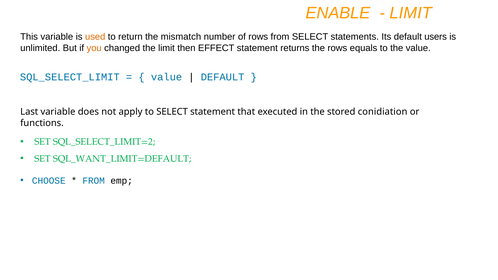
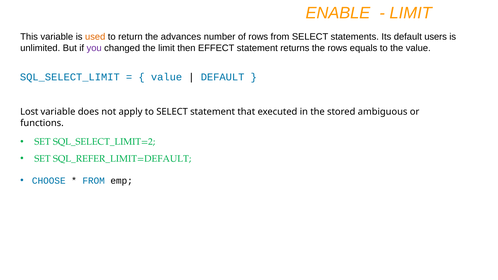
mismatch: mismatch -> advances
you colour: orange -> purple
Last: Last -> Lost
conidiation: conidiation -> ambiguous
SQL_WANT_LIMIT=DEFAULT: SQL_WANT_LIMIT=DEFAULT -> SQL_REFER_LIMIT=DEFAULT
